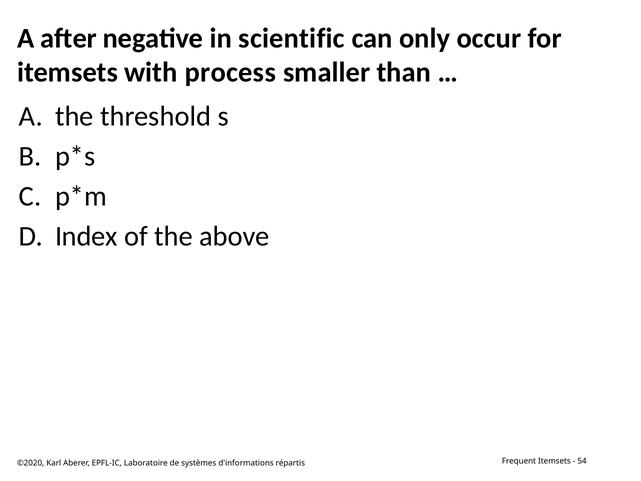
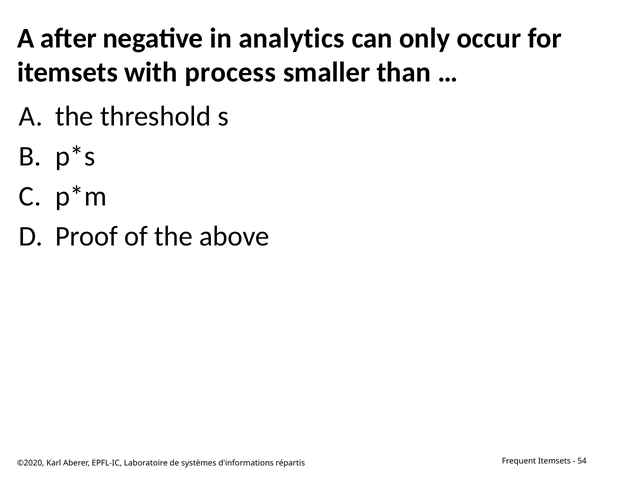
scientific: scientific -> analytics
Index: Index -> Proof
